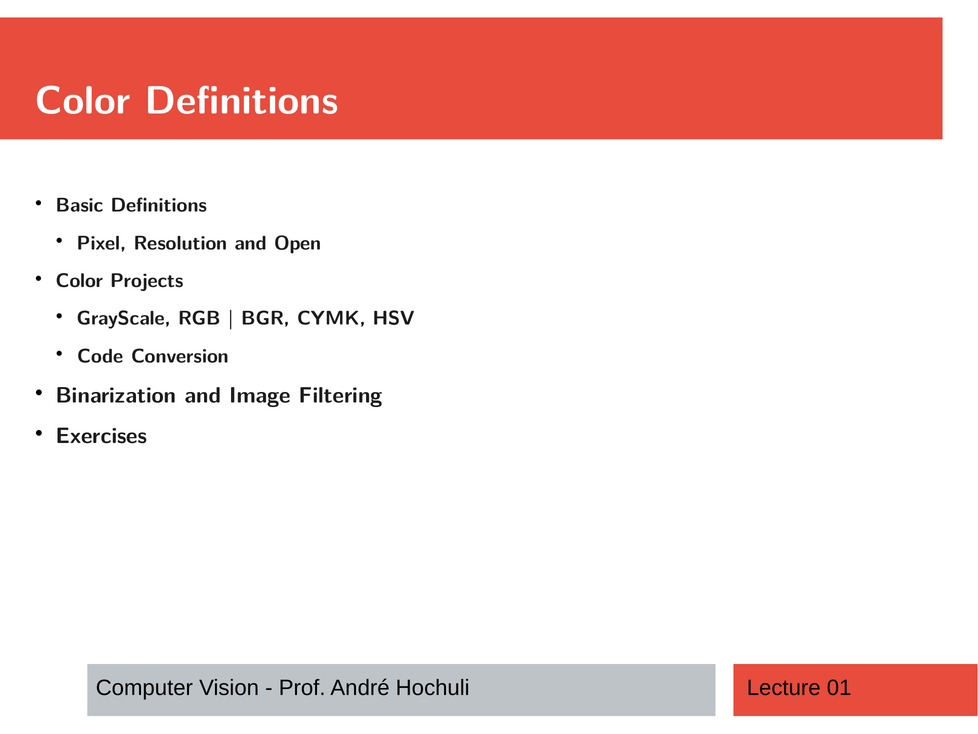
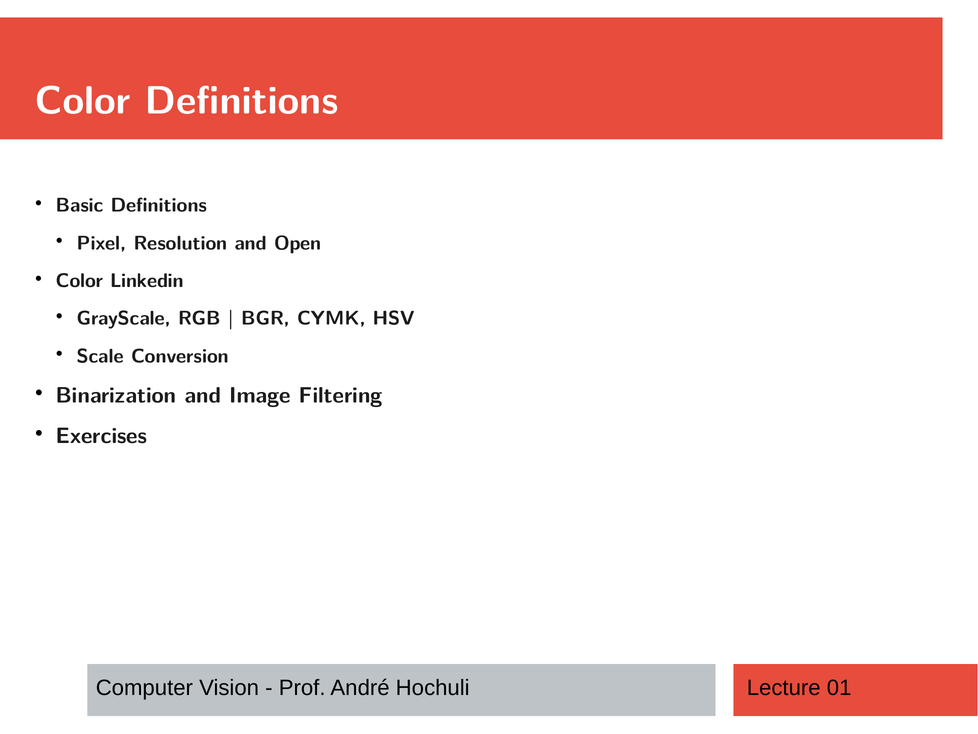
Projects: Projects -> Linkedin
Code: Code -> Scale
